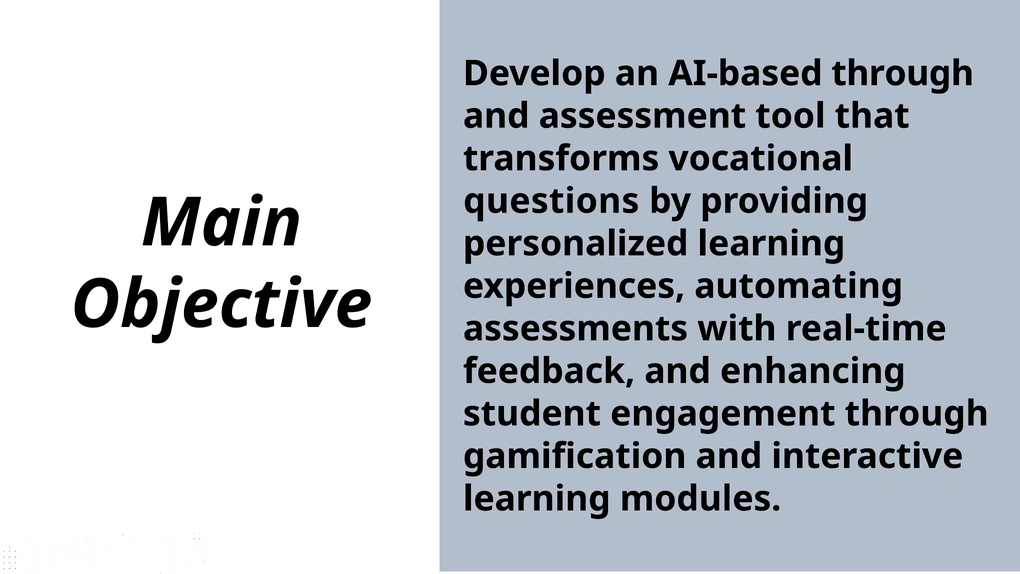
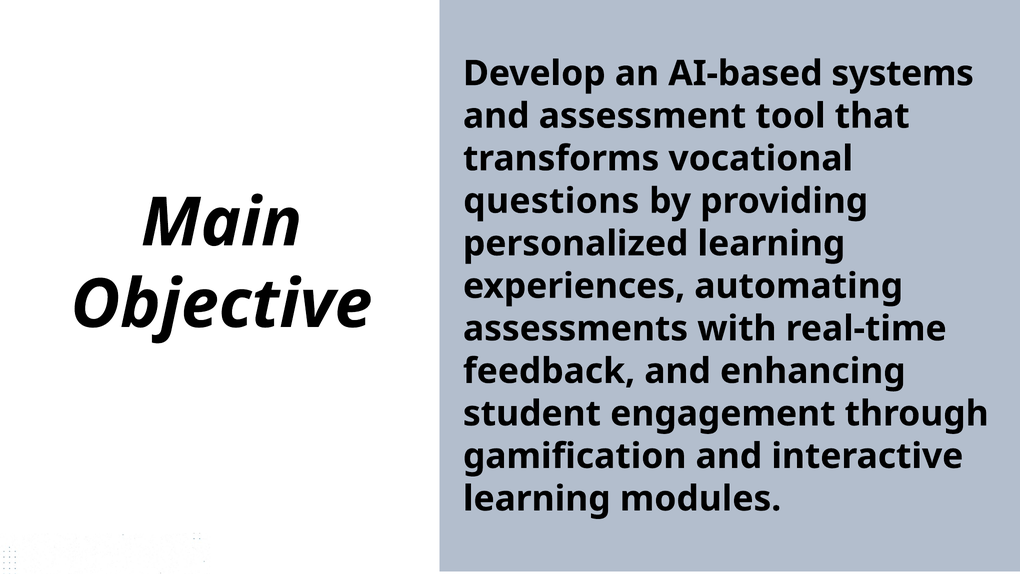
AI-based through: through -> systems
